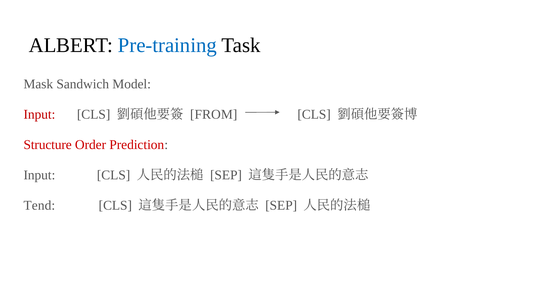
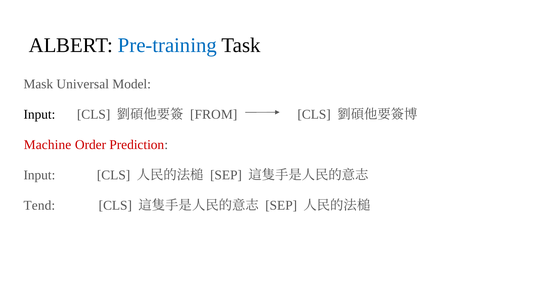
Sandwich: Sandwich -> Universal
Input at (39, 114) colour: red -> black
Structure: Structure -> Machine
